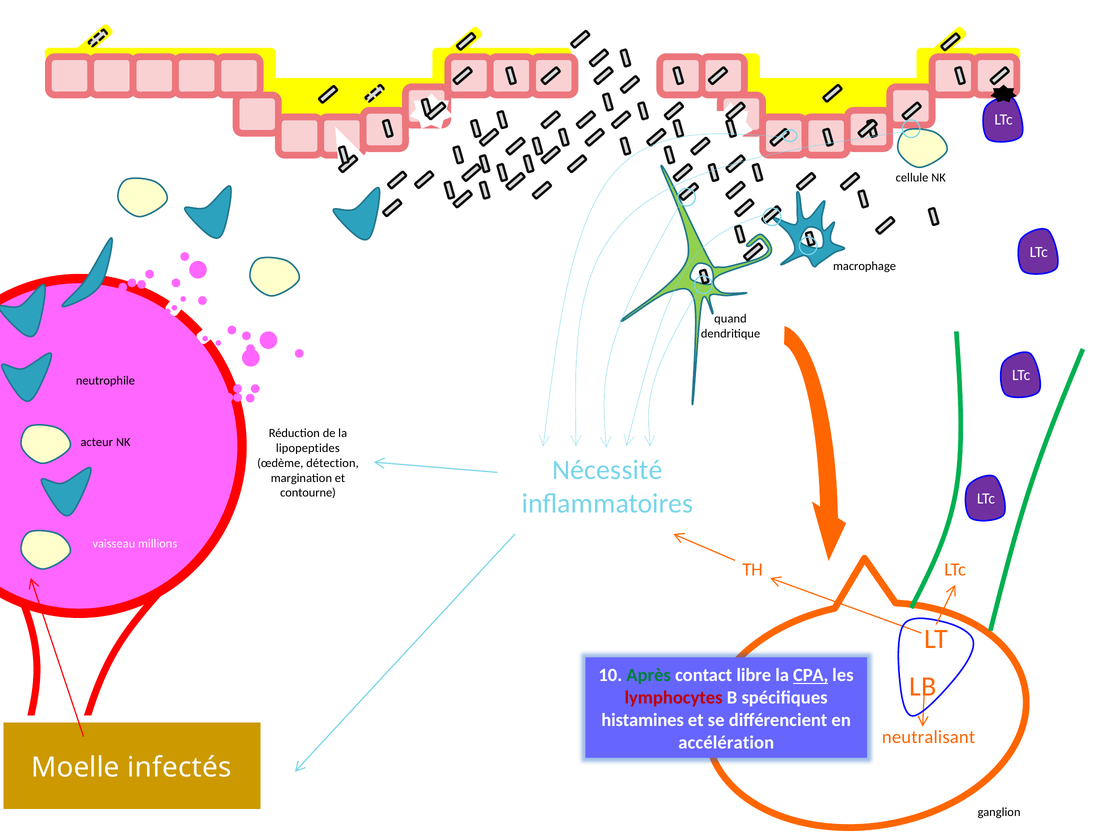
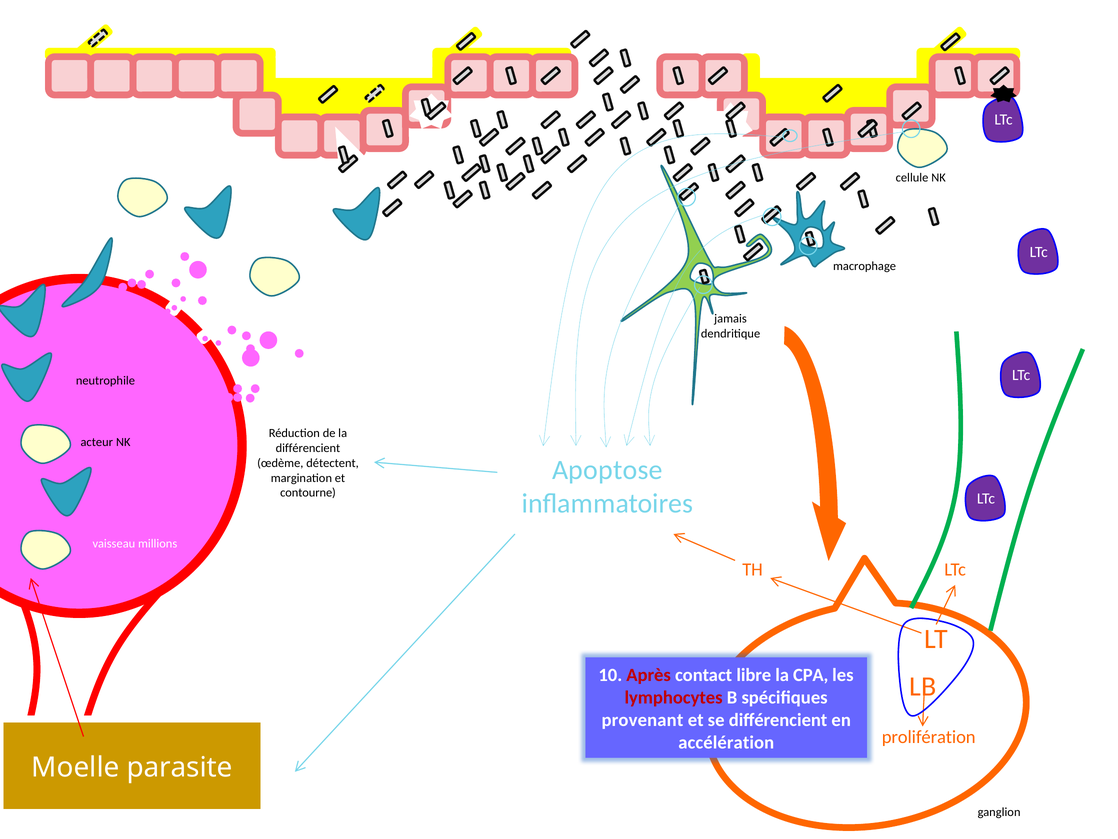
quand: quand -> jamais
lipopeptides at (308, 448): lipopeptides -> différencient
détection: détection -> détectent
Nécessité: Nécessité -> Apoptose
Après colour: green -> red
CPA underline: present -> none
histamines: histamines -> provenant
neutralisant: neutralisant -> prolifération
infectés: infectés -> parasite
